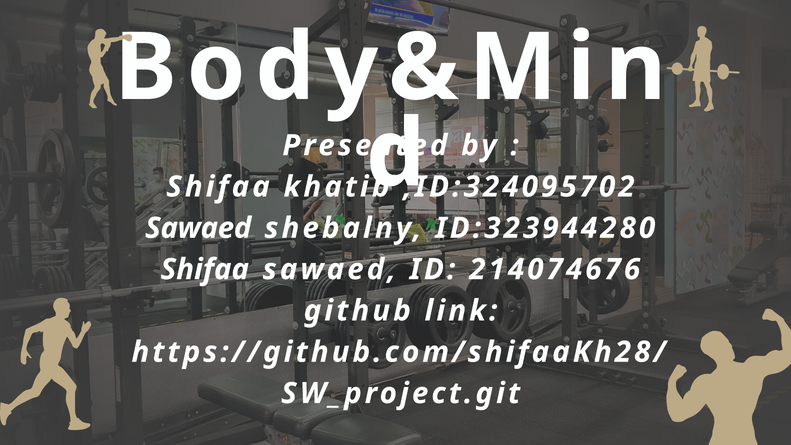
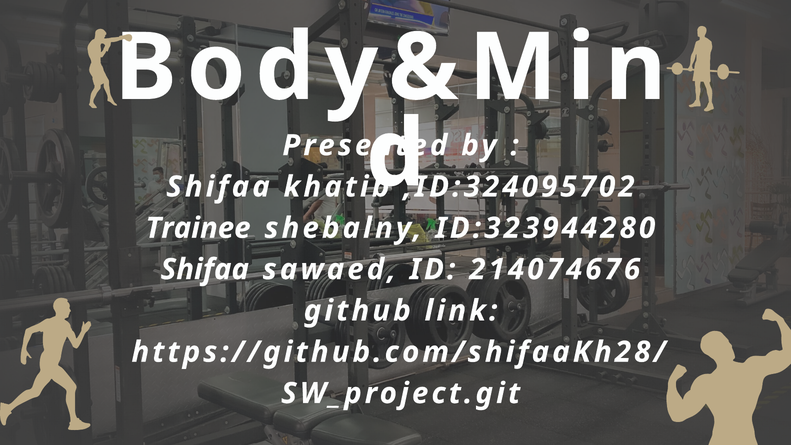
Sawaed at (198, 228): Sawaed -> Trainee
